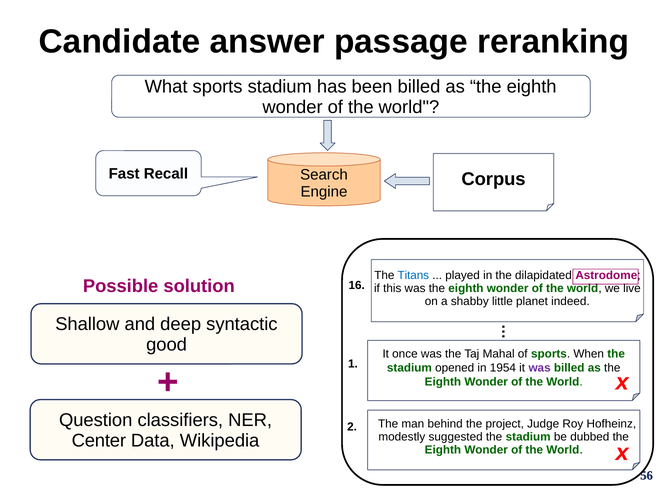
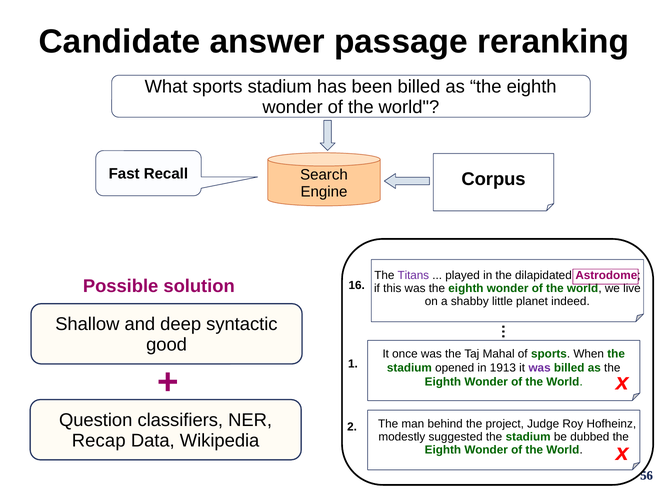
Titans colour: blue -> purple
1954: 1954 -> 1913
Center: Center -> Recap
